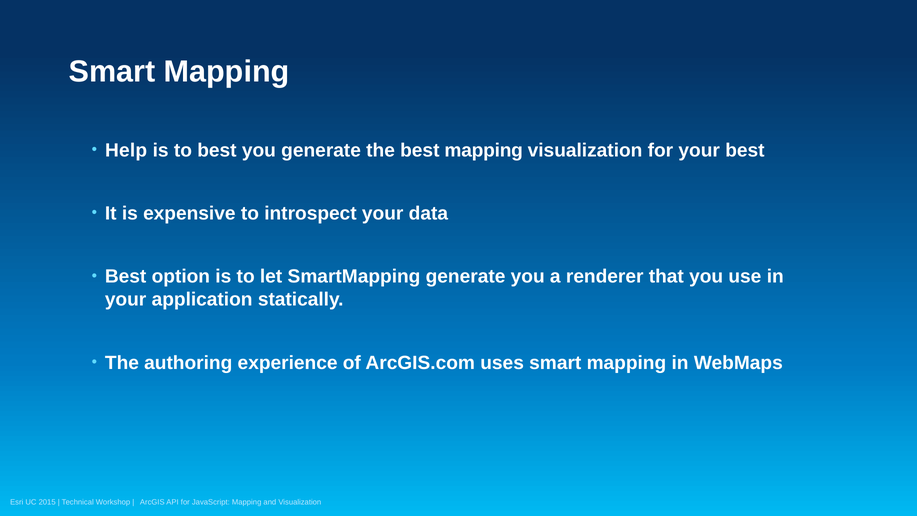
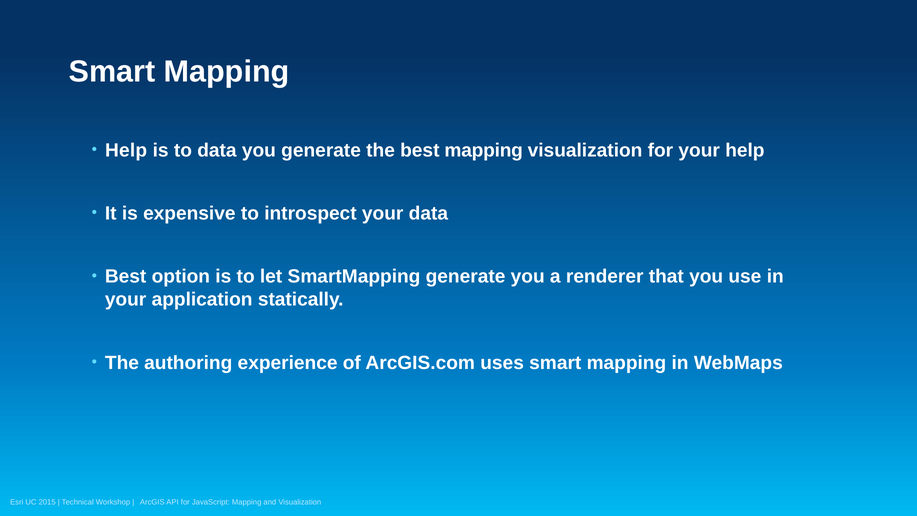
to best: best -> data
your best: best -> help
